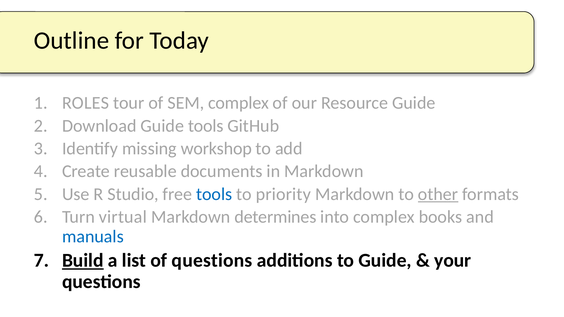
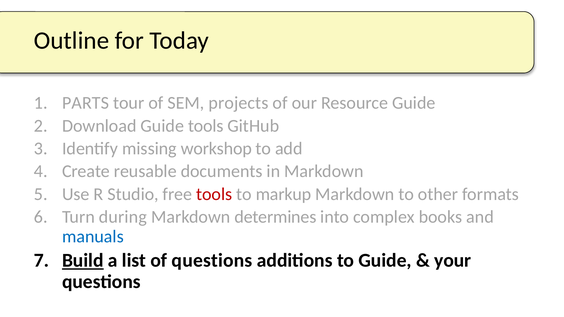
ROLES: ROLES -> PARTS
SEM complex: complex -> projects
tools at (214, 194) colour: blue -> red
priority: priority -> markup
other underline: present -> none
virtual: virtual -> during
